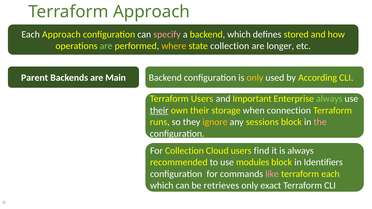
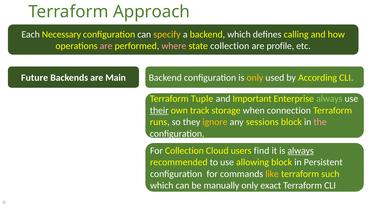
Each Approach: Approach -> Necessary
specify colour: pink -> yellow
stored: stored -> calling
are at (106, 46) colour: light green -> pink
where colour: yellow -> pink
longer: longer -> profile
Parent: Parent -> Future
Terraform Users: Users -> Tuple
own their: their -> track
always at (301, 151) underline: none -> present
modules: modules -> allowing
Identifiers: Identifiers -> Persistent
like colour: pink -> yellow
terraform each: each -> such
retrieves: retrieves -> manually
